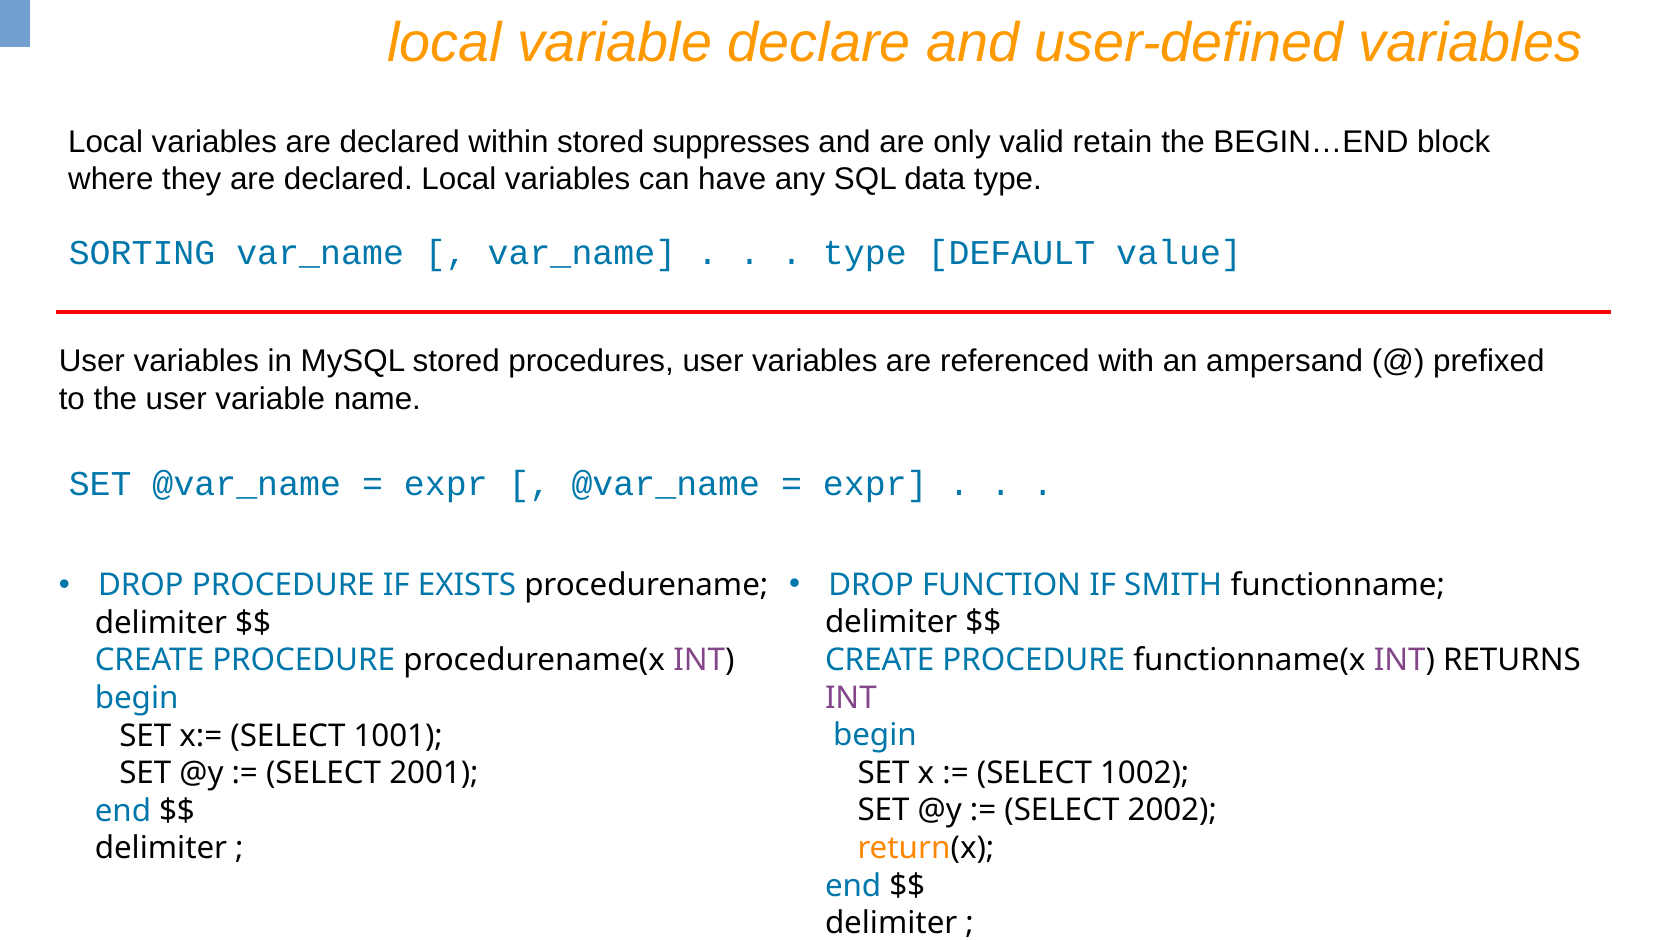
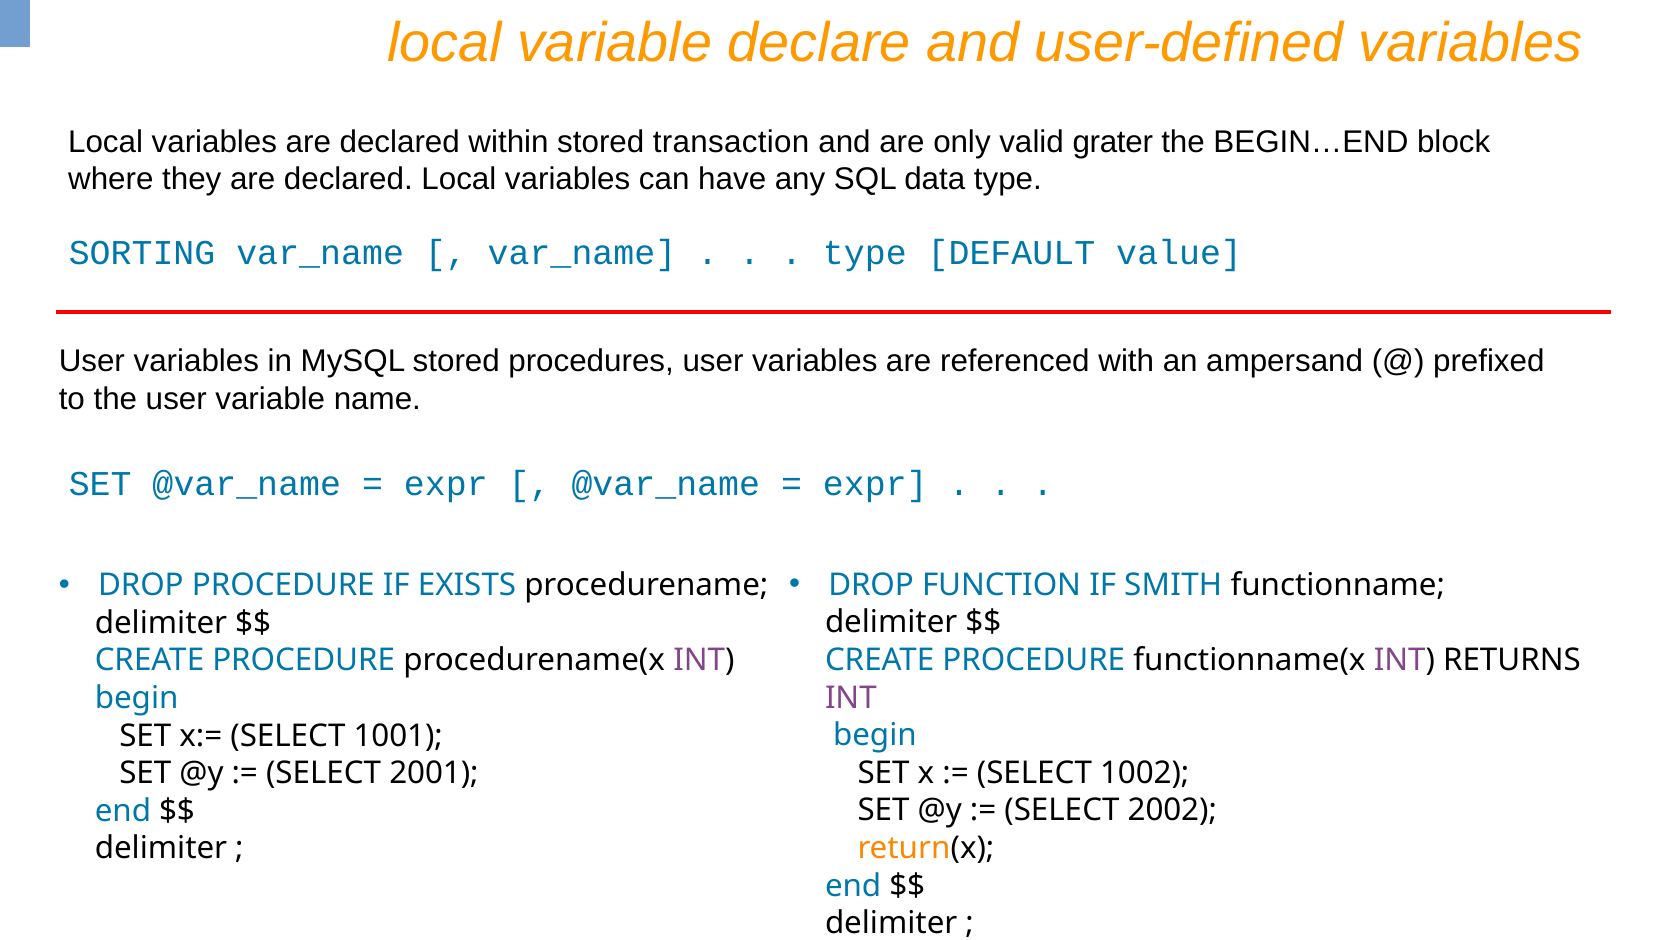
suppresses: suppresses -> transaction
retain: retain -> grater
